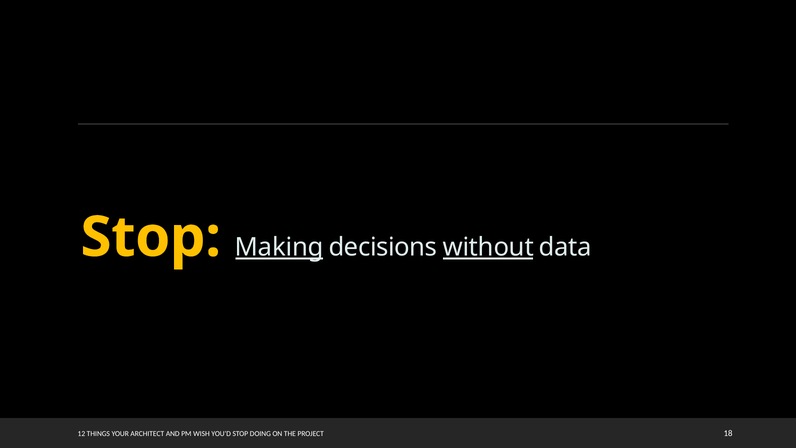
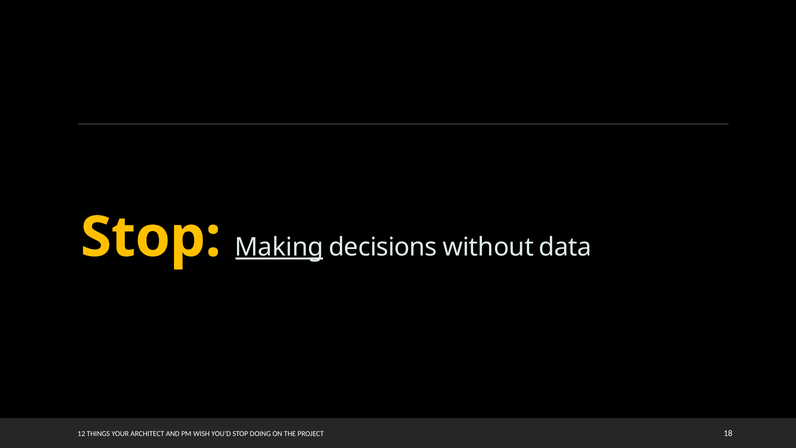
without underline: present -> none
